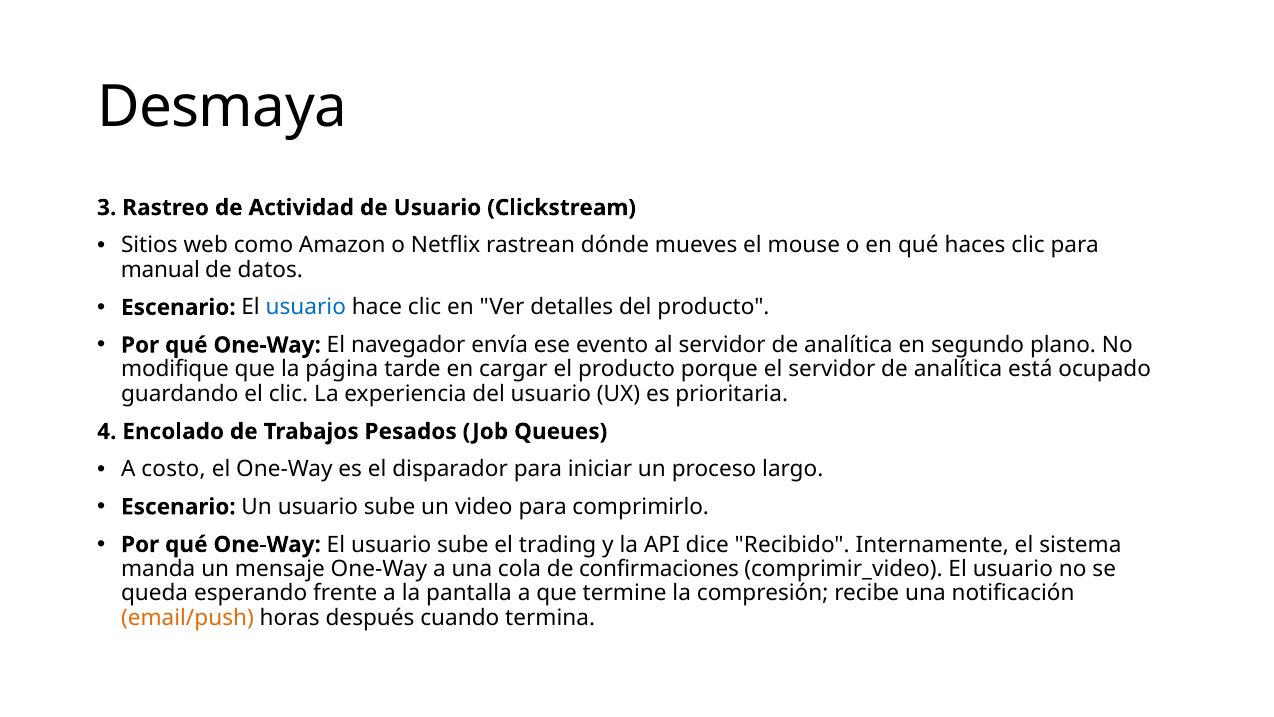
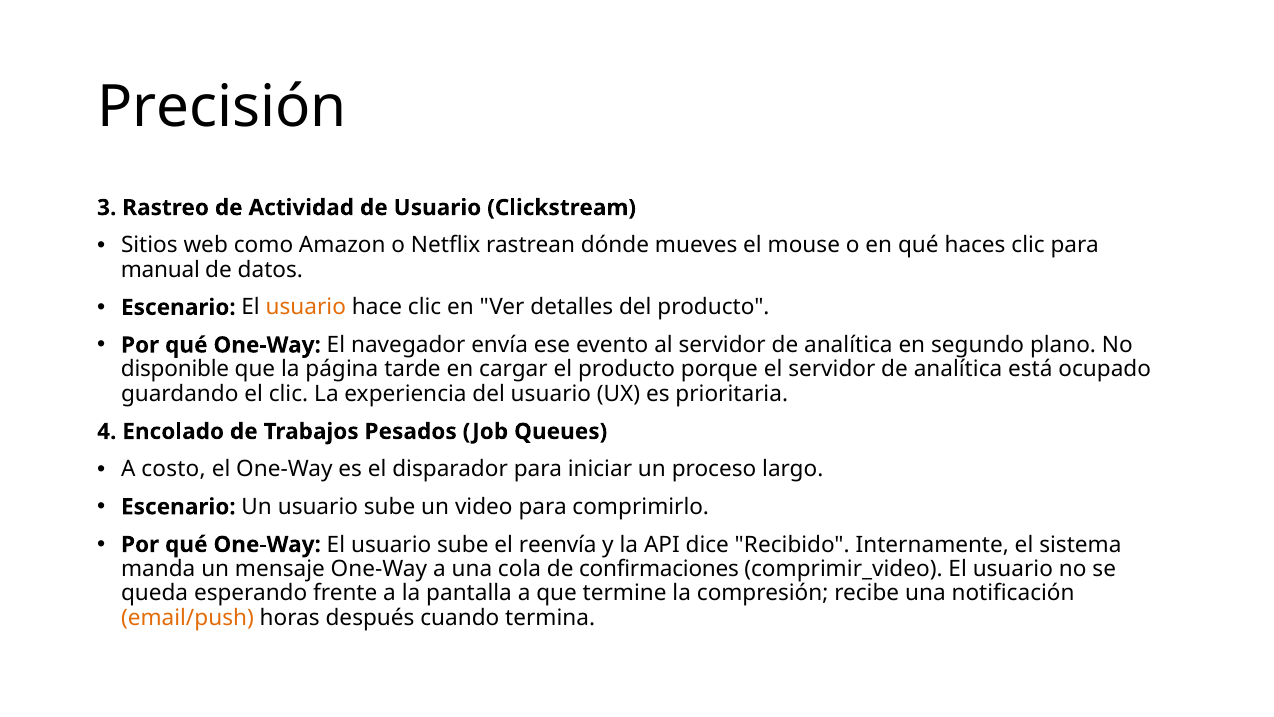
Desmaya: Desmaya -> Precisión
usuario at (306, 307) colour: blue -> orange
modifique: modifique -> disponible
trading: trading -> reenvía
